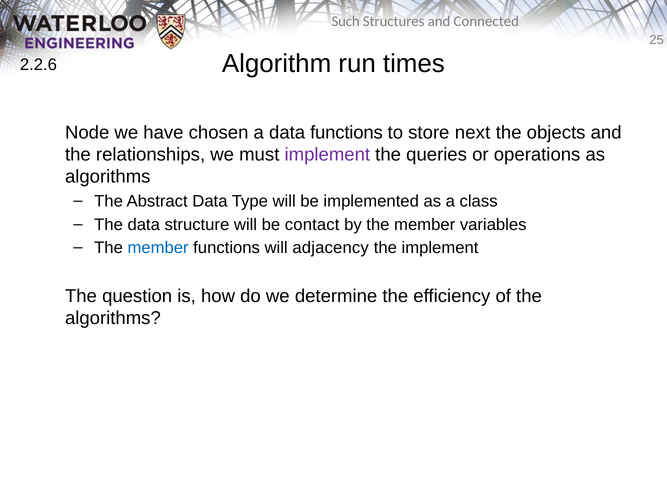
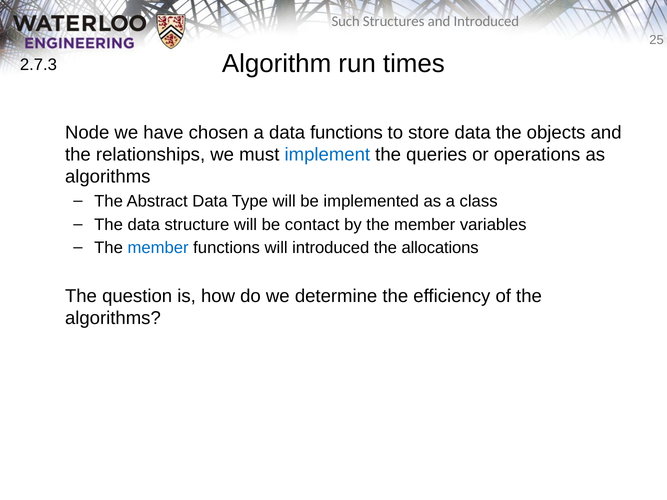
and Connected: Connected -> Introduced
2.2.6: 2.2.6 -> 2.7.3
store next: next -> data
implement at (327, 155) colour: purple -> blue
will adjacency: adjacency -> introduced
the implement: implement -> allocations
